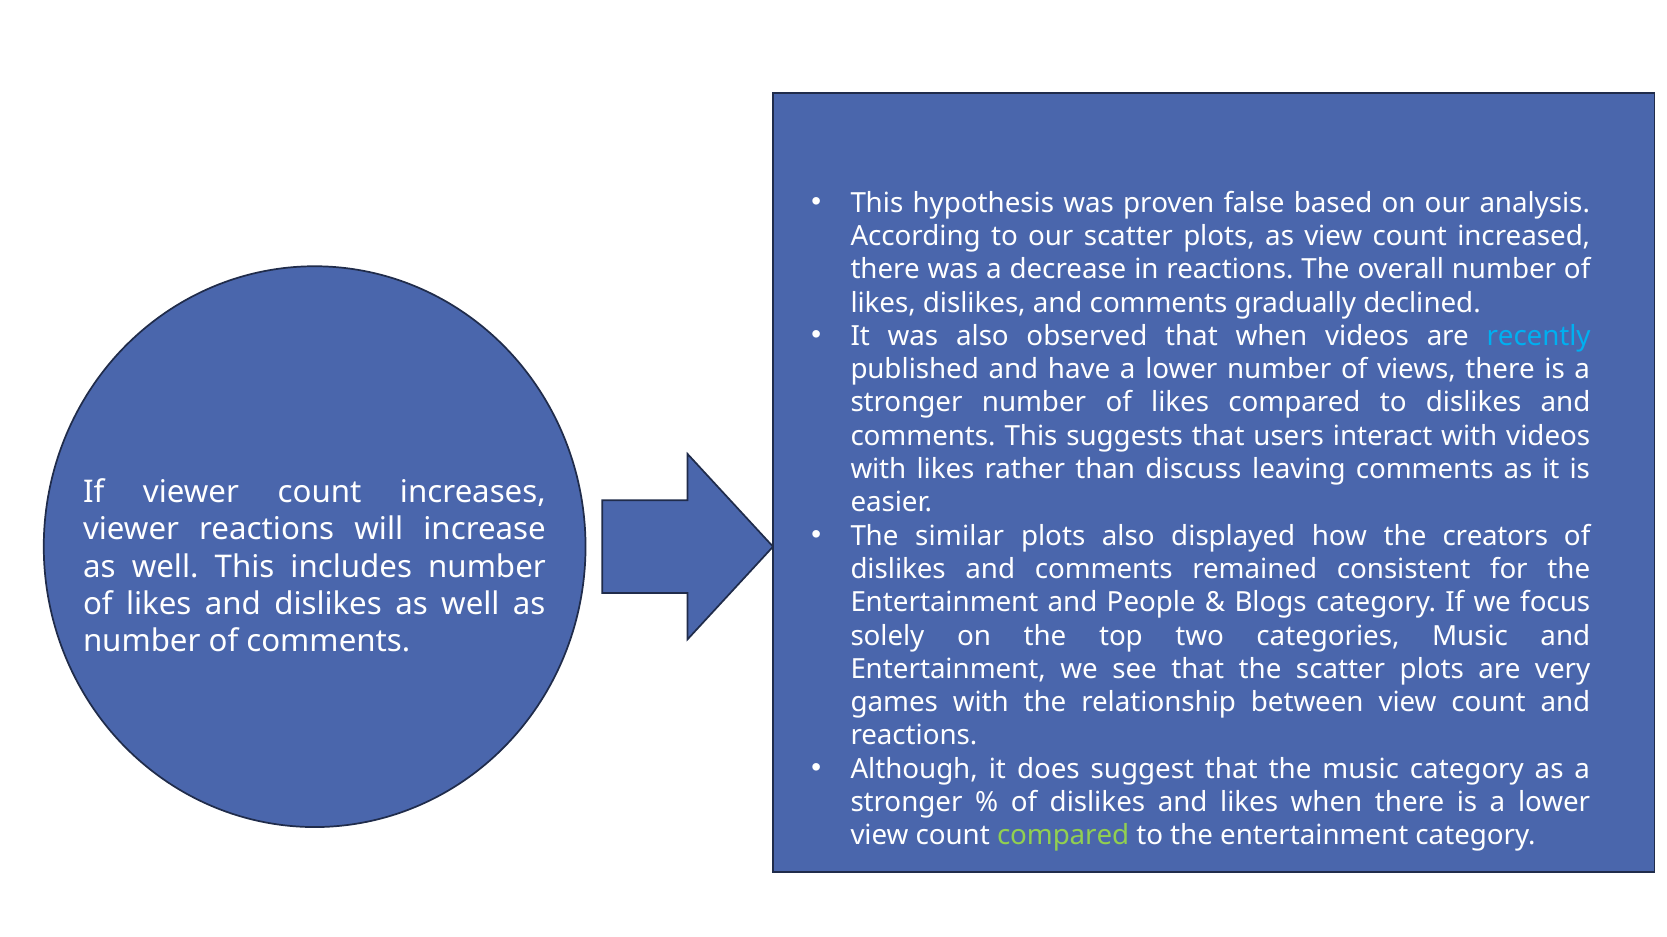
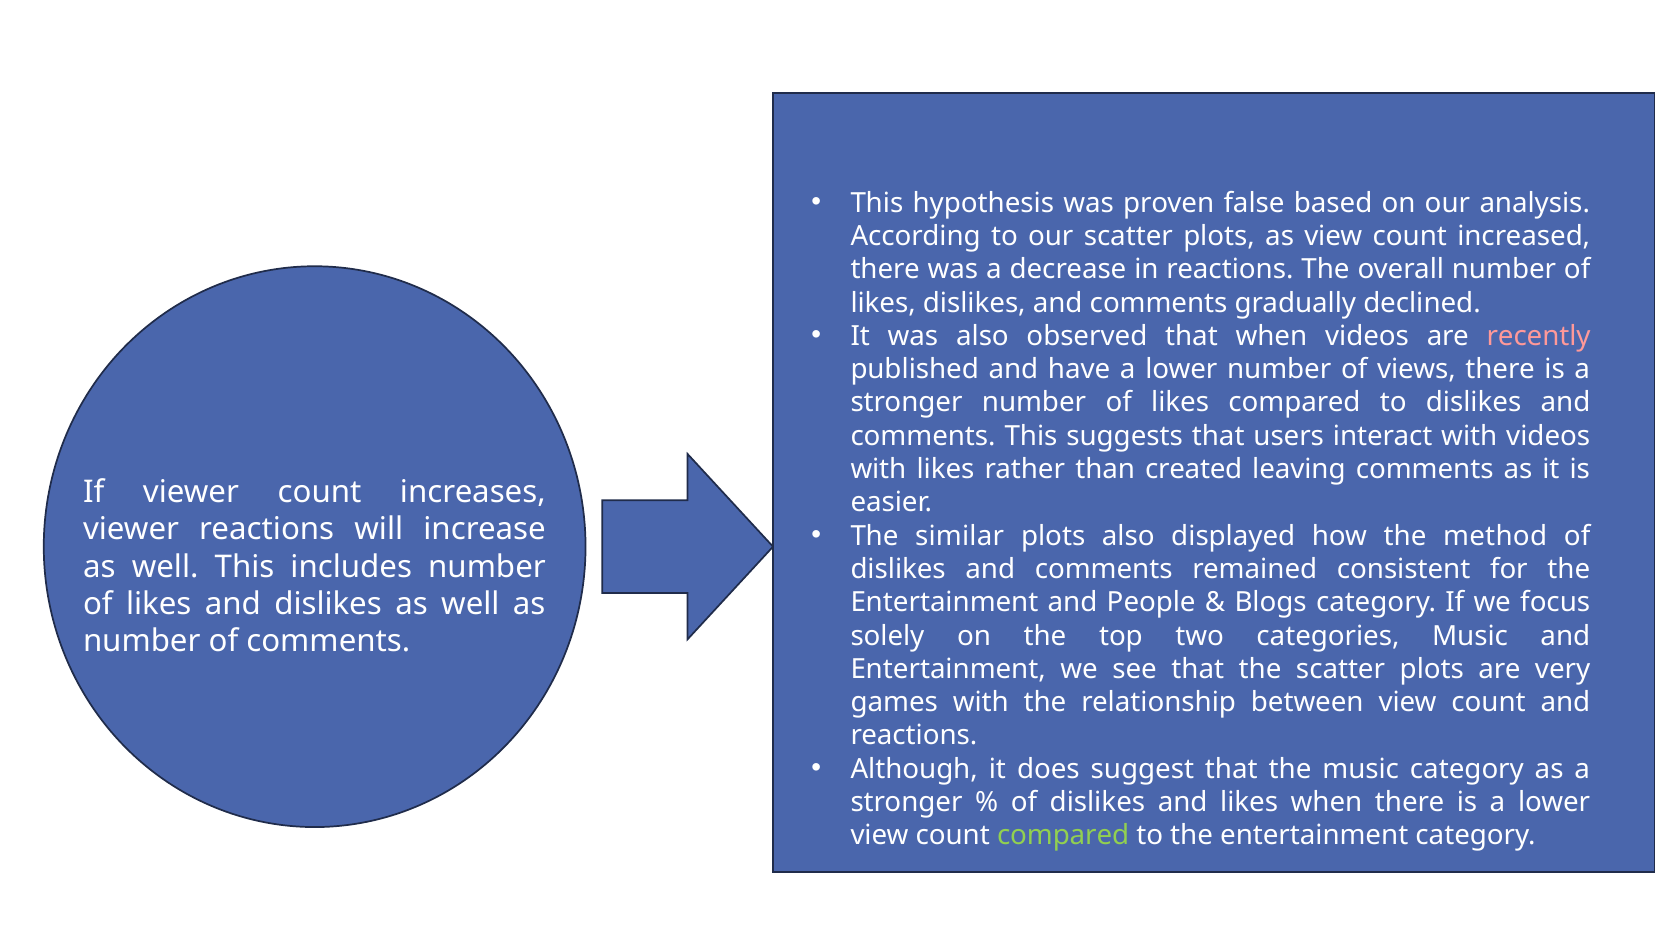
recently colour: light blue -> pink
discuss: discuss -> created
creators: creators -> method
